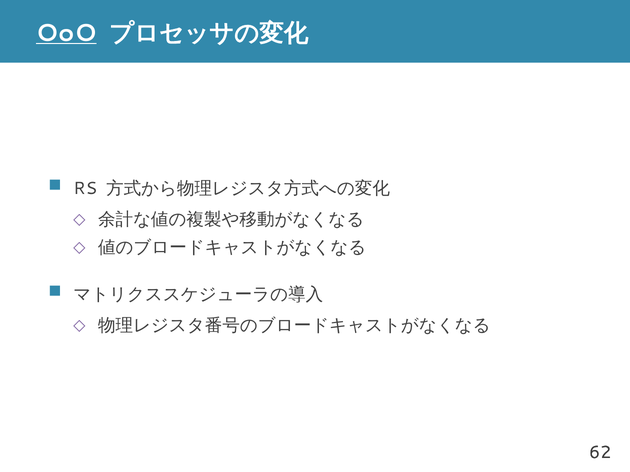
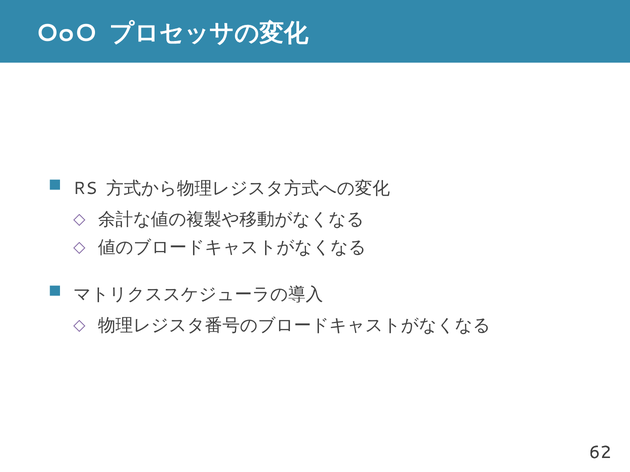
OoO underline: present -> none
